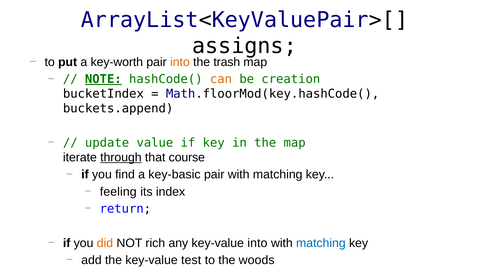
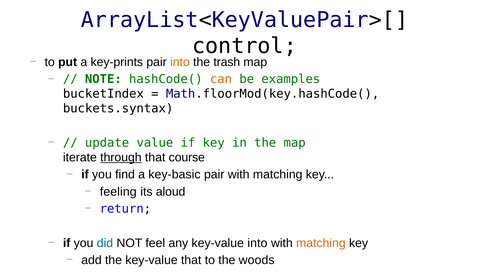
assigns: assigns -> control
key-worth: key-worth -> key-prints
NOTE underline: present -> none
creation: creation -> examples
buckets.append: buckets.append -> buckets.syntax
index: index -> aloud
did colour: orange -> blue
rich: rich -> feel
matching at (321, 243) colour: blue -> orange
key-value test: test -> that
